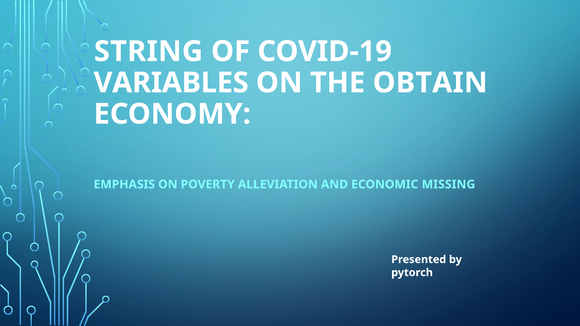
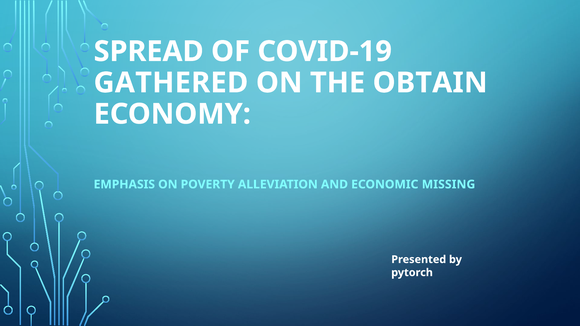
STRING: STRING -> SPREAD
VARIABLES: VARIABLES -> GATHERED
